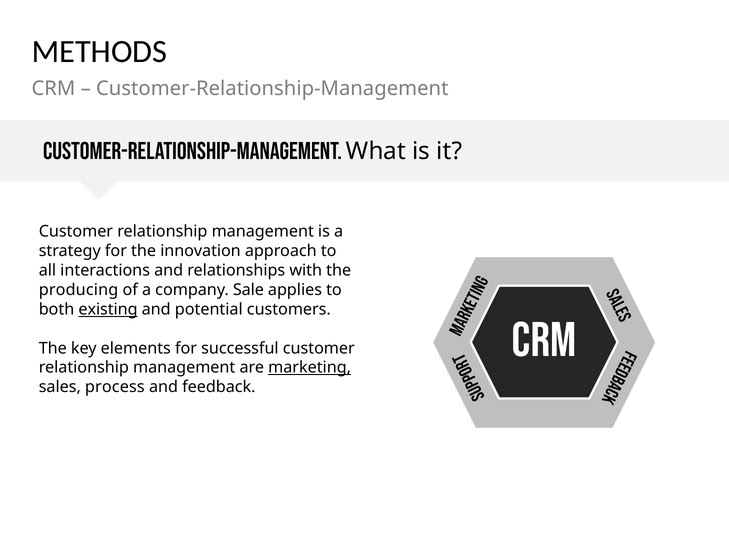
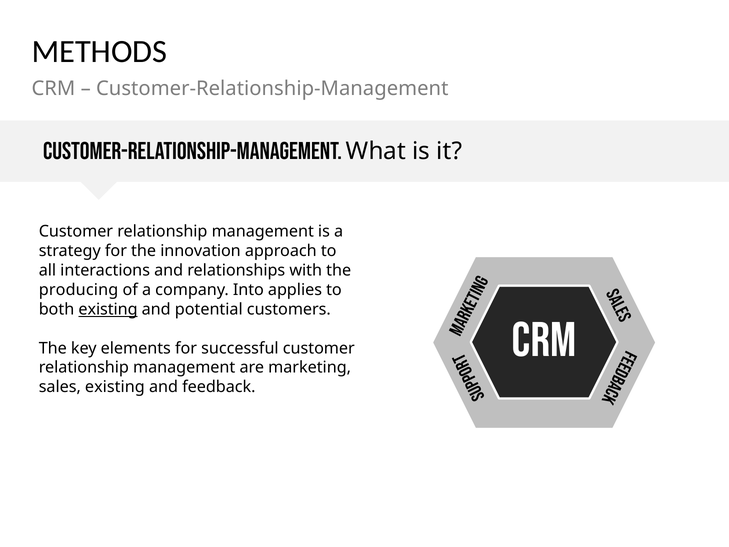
Sale: Sale -> Into
marketing underline: present -> none
sales process: process -> existing
